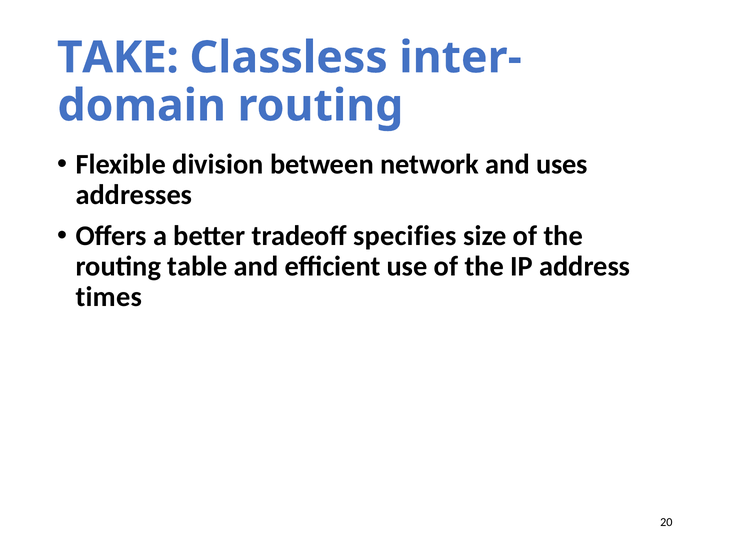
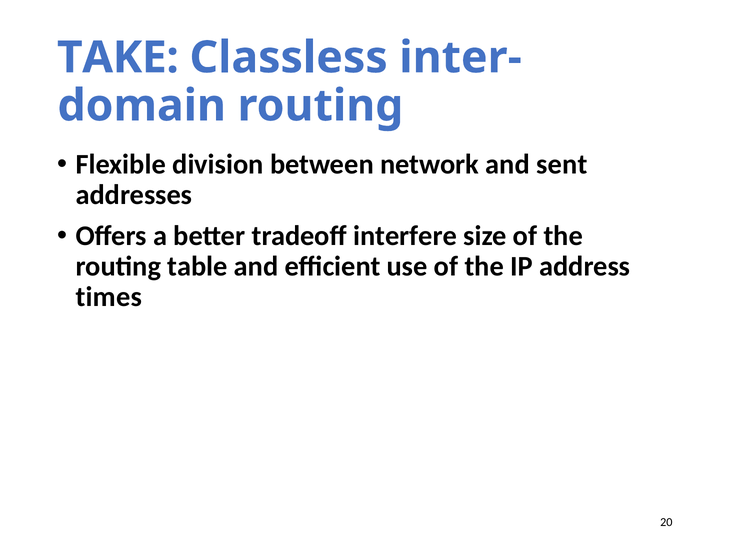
uses: uses -> sent
specifies: specifies -> interfere
